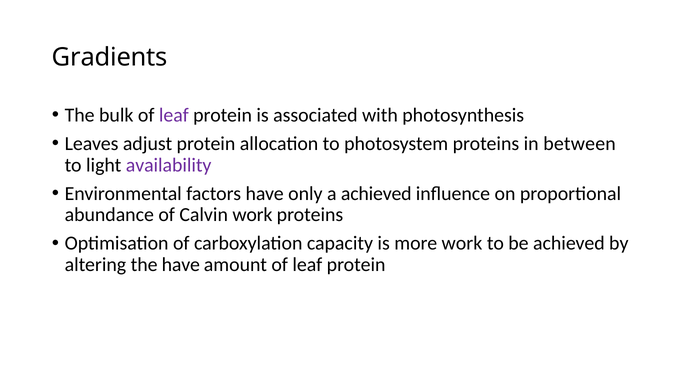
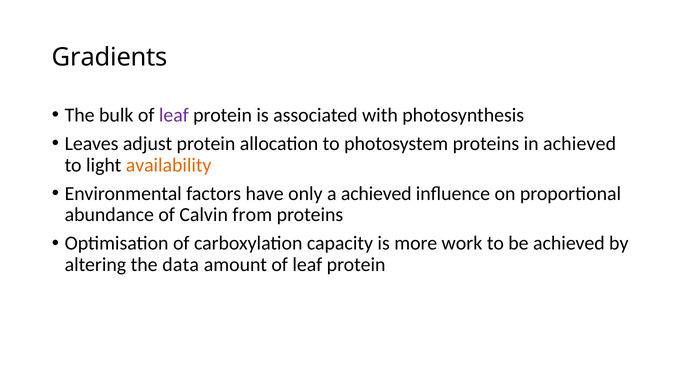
in between: between -> achieved
availability colour: purple -> orange
Calvin work: work -> from
the have: have -> data
